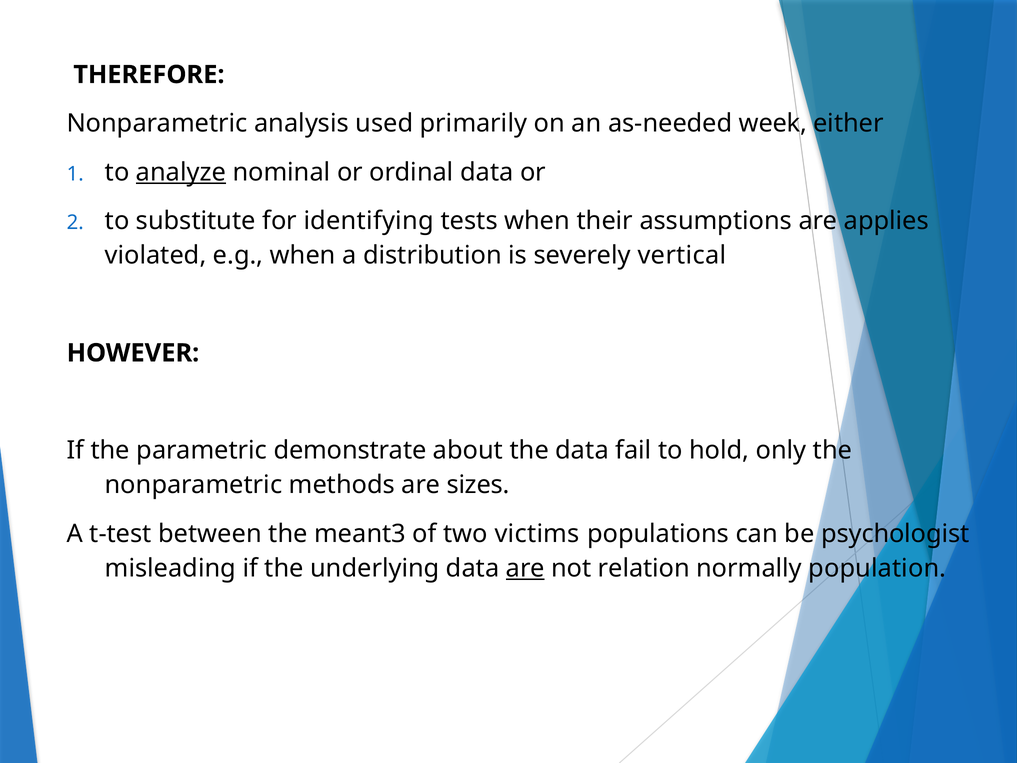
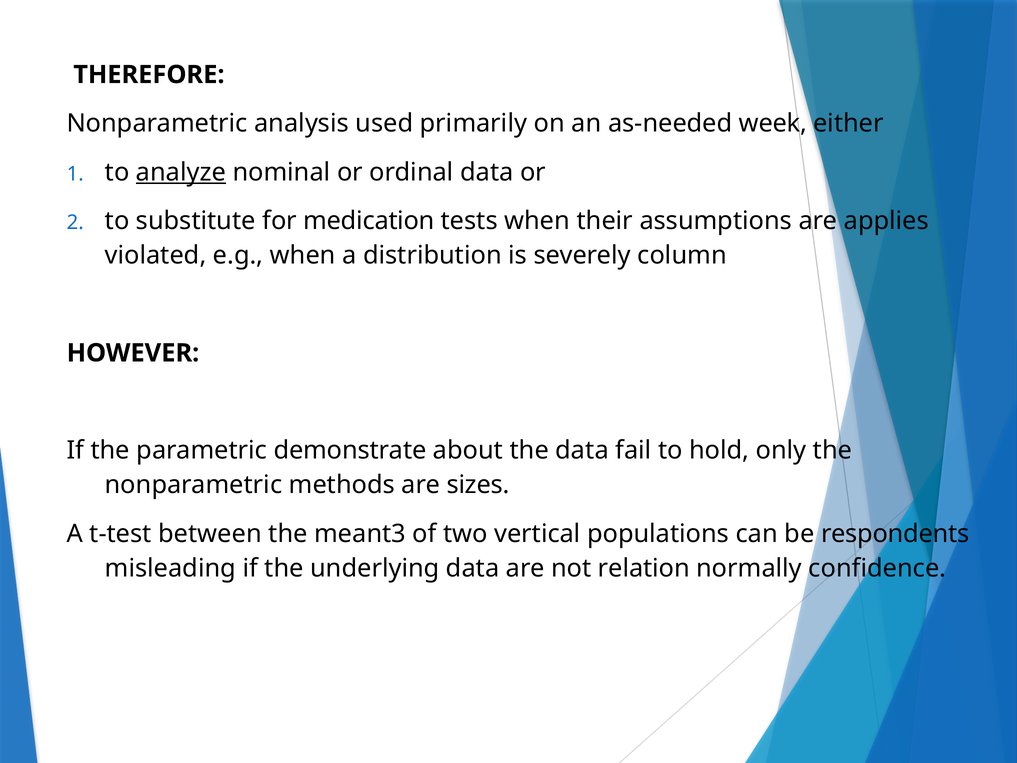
identifying: identifying -> medication
vertical: vertical -> column
victims: victims -> vertical
psychologist: psychologist -> respondents
are at (525, 568) underline: present -> none
population: population -> confidence
